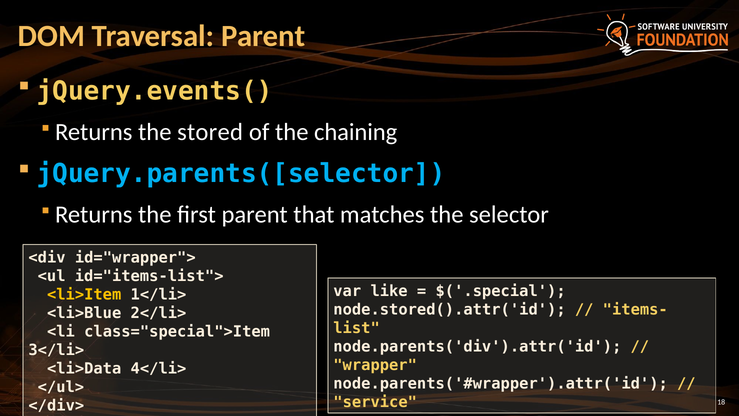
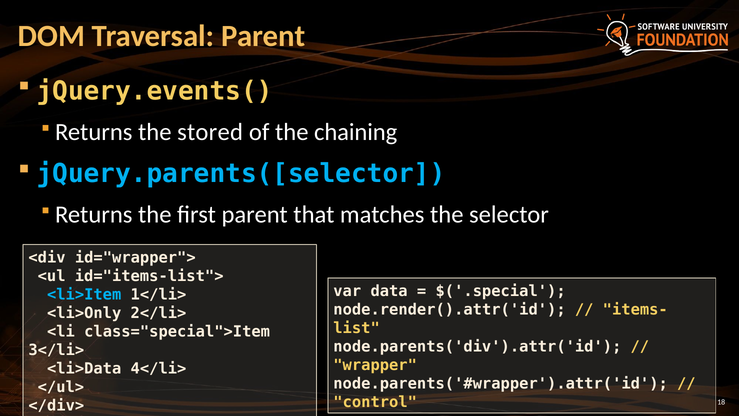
like: like -> data
<li>Item colour: yellow -> light blue
node.stored().attr('id: node.stored().attr('id -> node.render().attr('id
<li>Blue: <li>Blue -> <li>Only
service: service -> control
